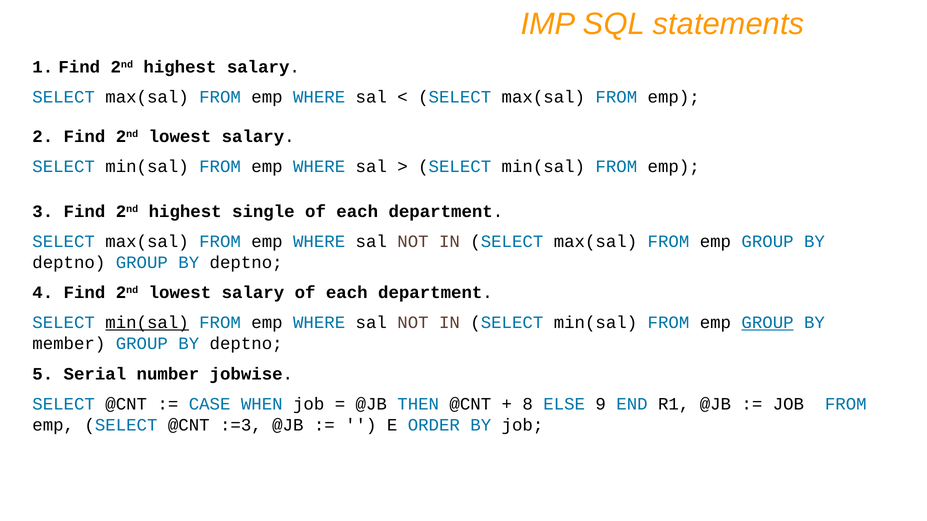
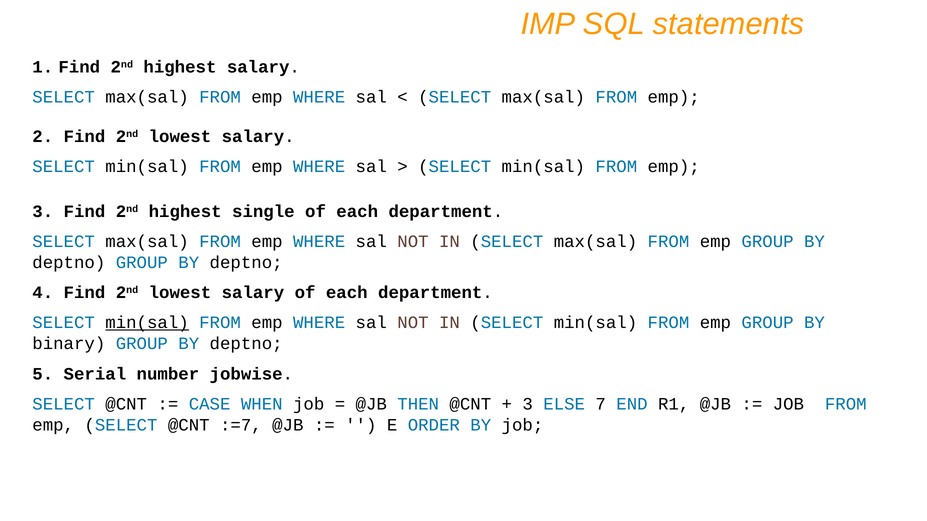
GROUP at (768, 323) underline: present -> none
member: member -> binary
8 at (528, 404): 8 -> 3
9: 9 -> 7
:=3: :=3 -> :=7
